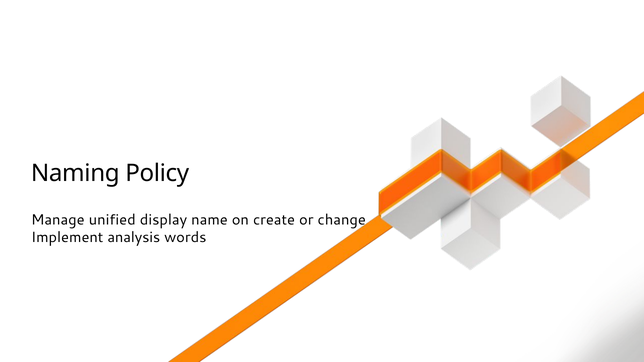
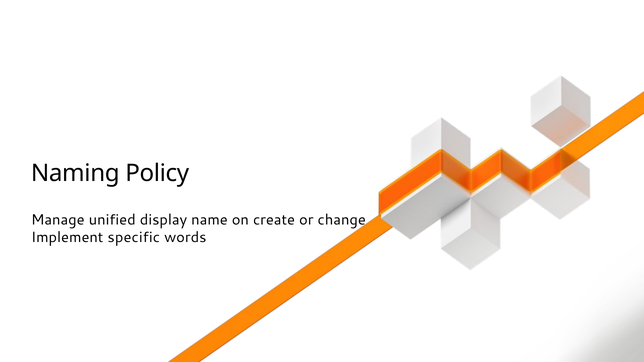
analysis: analysis -> specific
